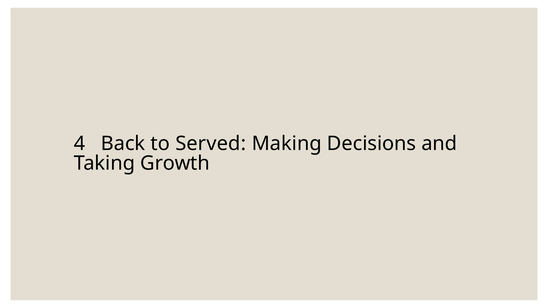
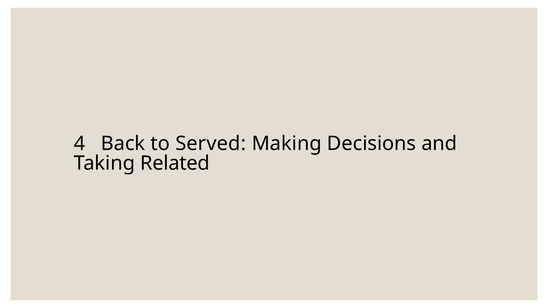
Growth: Growth -> Related
